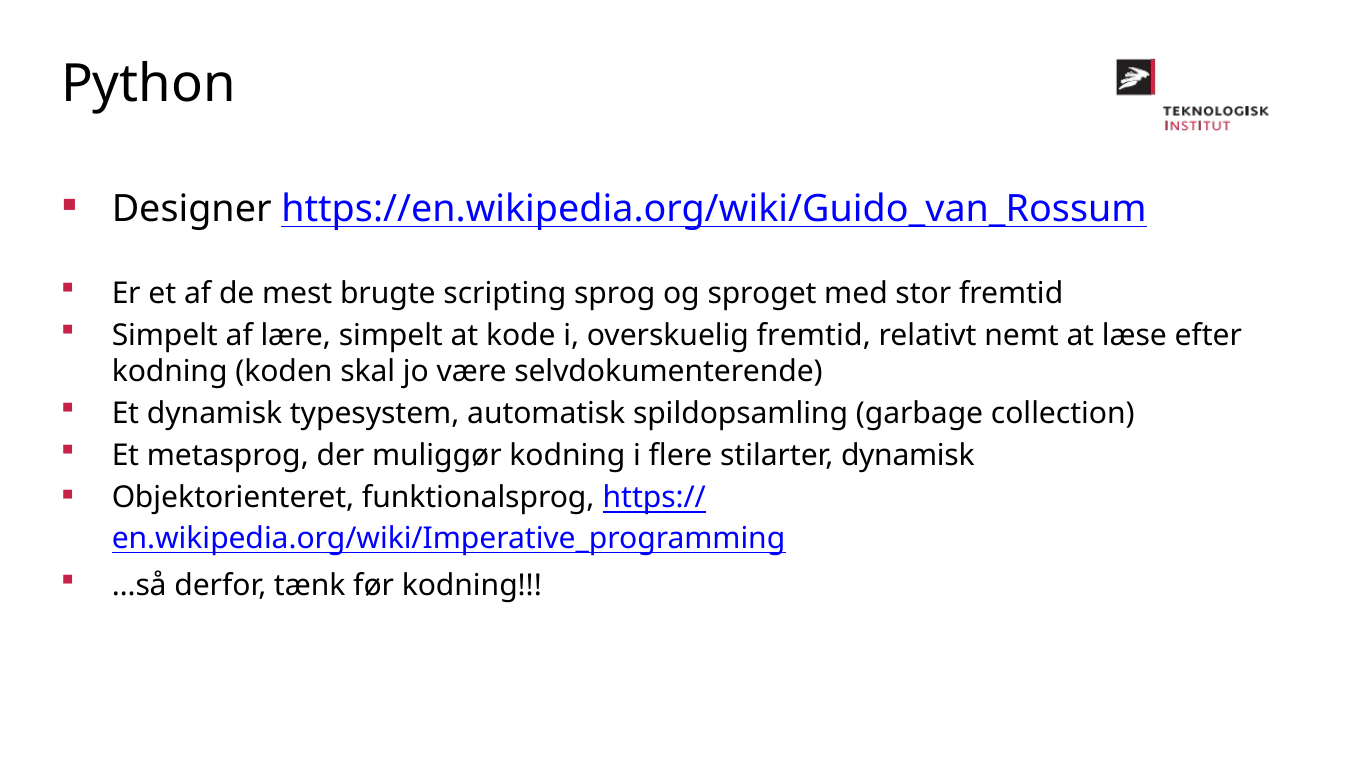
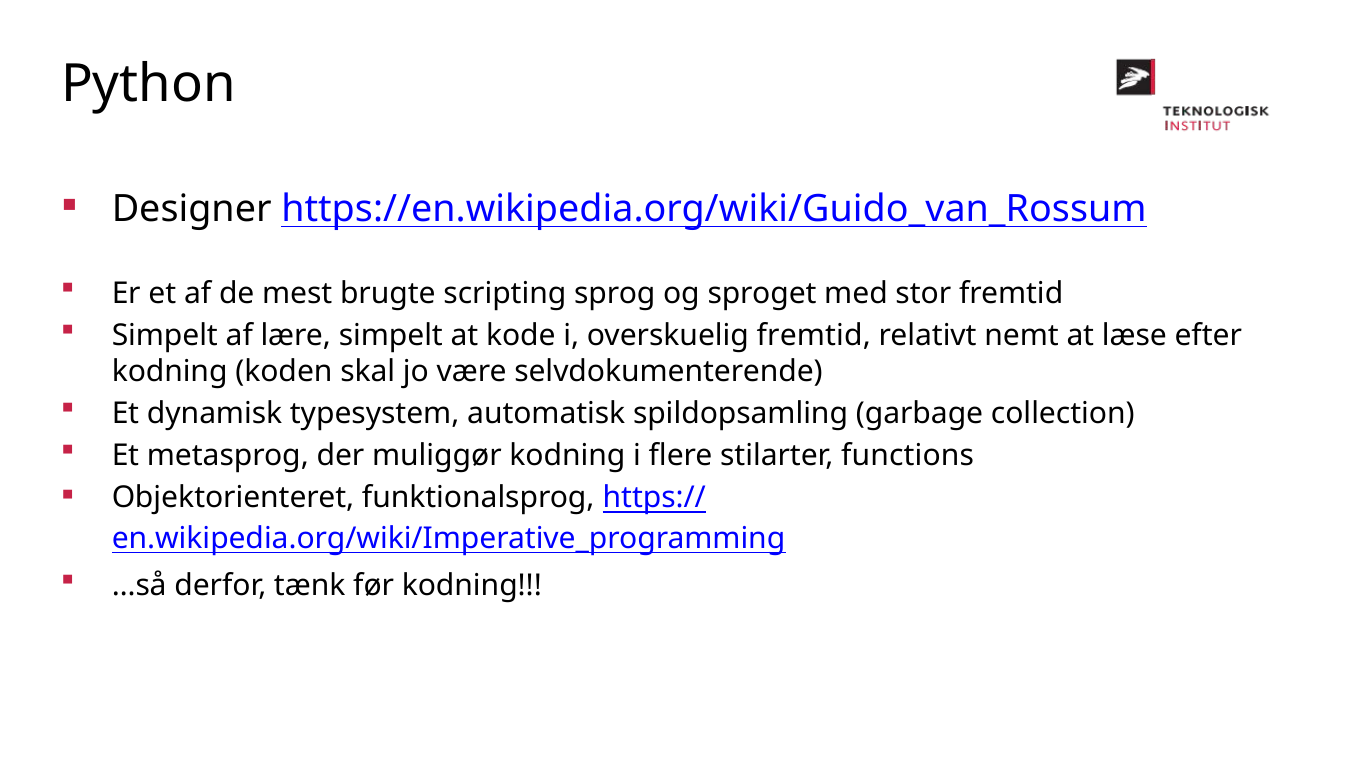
stilarter dynamisk: dynamisk -> functions
